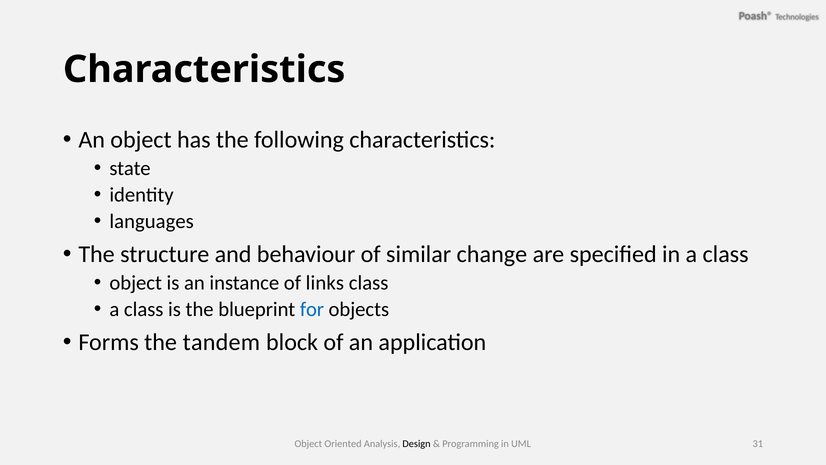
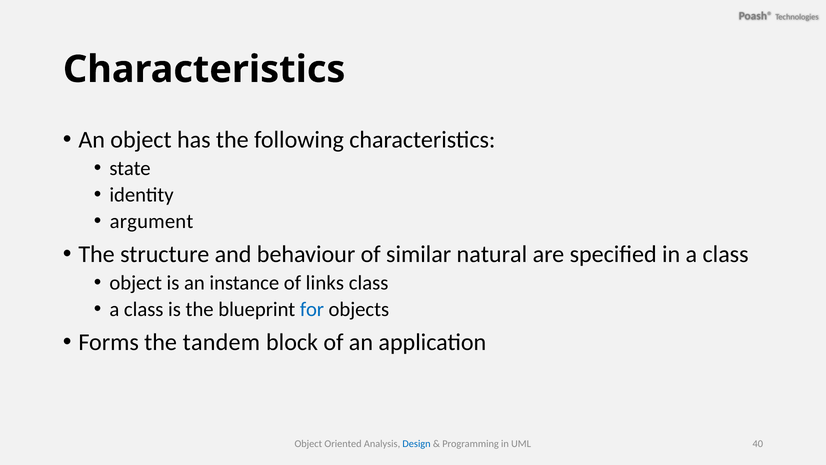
languages: languages -> argument
change: change -> natural
Design colour: black -> blue
31: 31 -> 40
